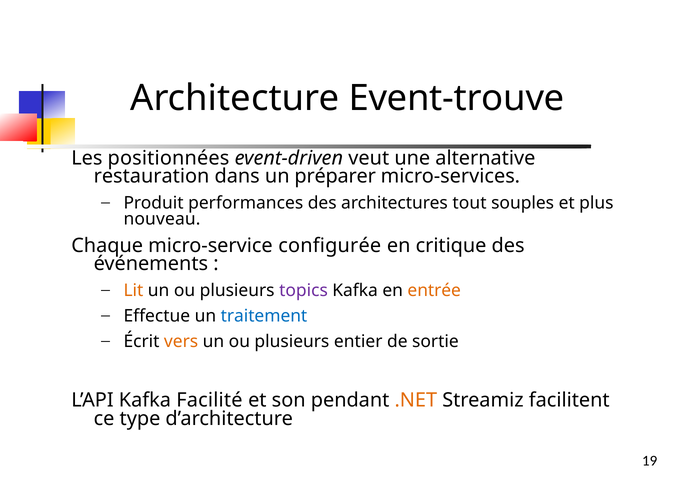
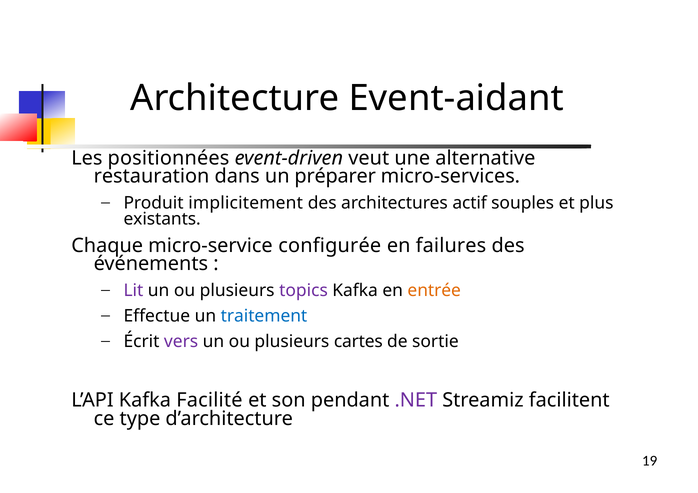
Event-trouve: Event-trouve -> Event-aidant
performances: performances -> implicitement
tout: tout -> actif
nouveau: nouveau -> existants
critique: critique -> failures
Lit colour: orange -> purple
vers colour: orange -> purple
entier: entier -> cartes
.NET colour: orange -> purple
